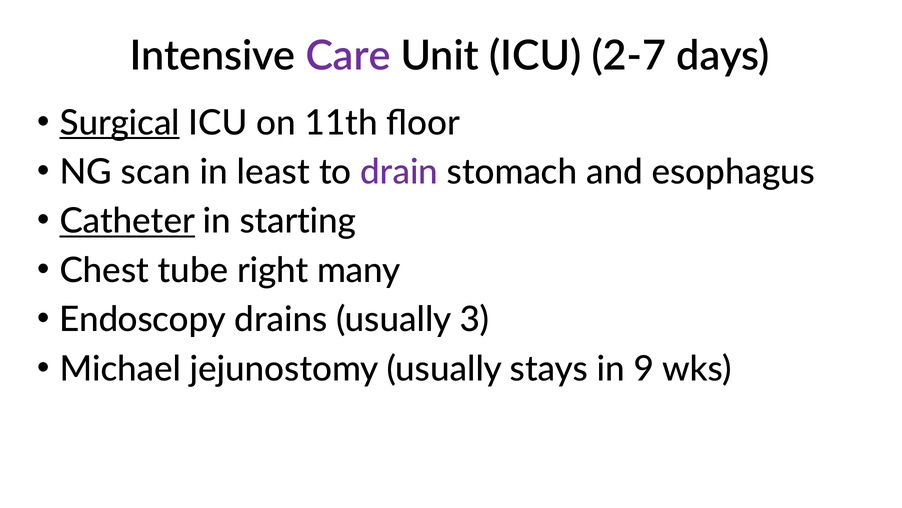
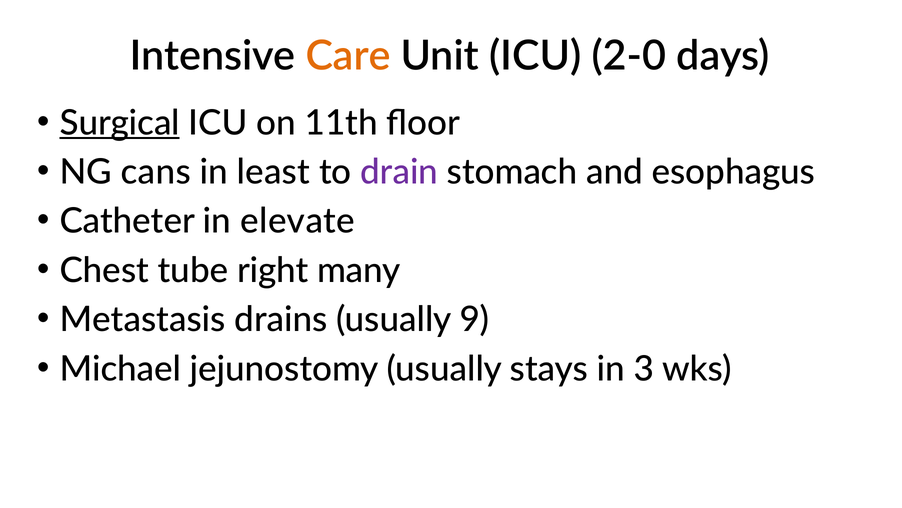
Care colour: purple -> orange
2-7: 2-7 -> 2-0
scan: scan -> cans
Catheter underline: present -> none
starting: starting -> elevate
Endoscopy: Endoscopy -> Metastasis
3: 3 -> 9
9: 9 -> 3
